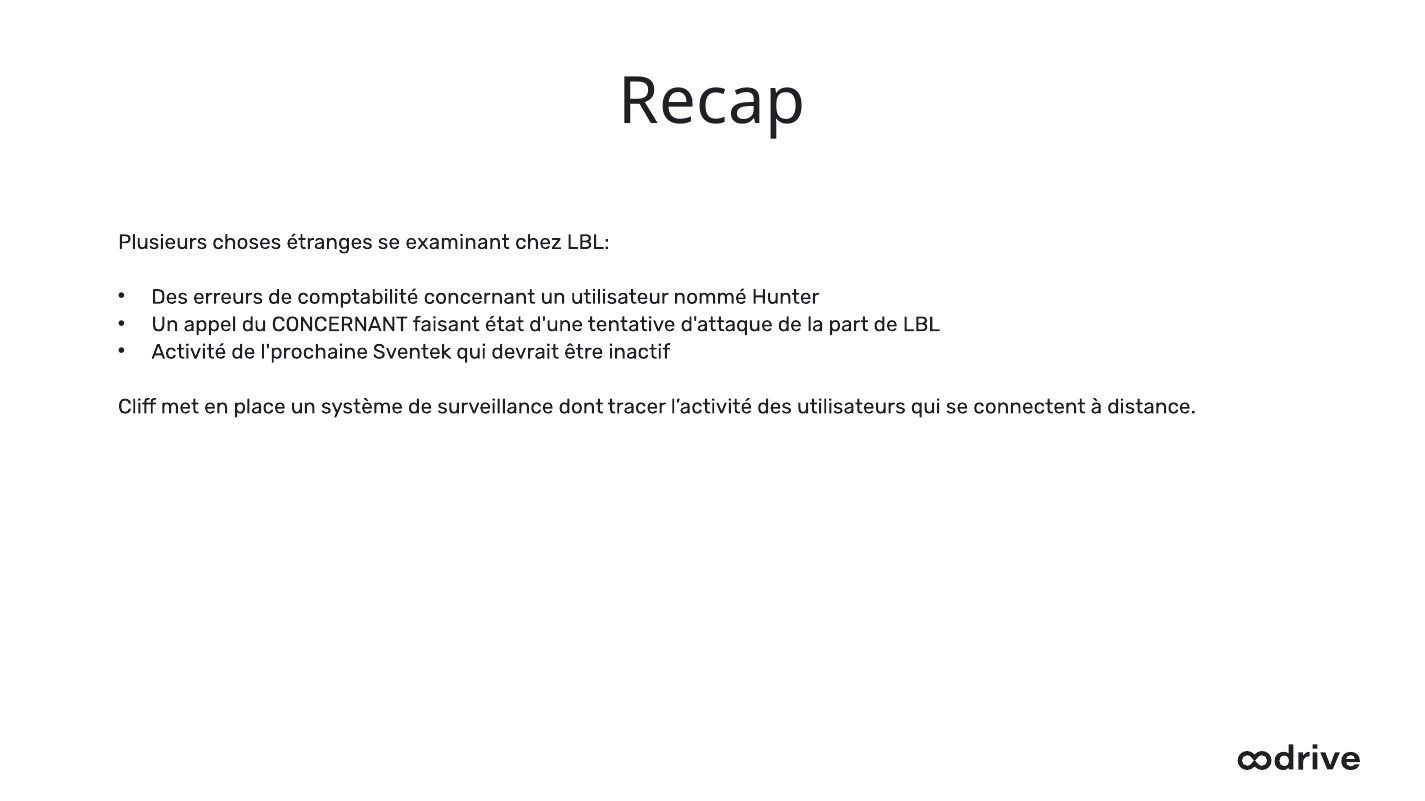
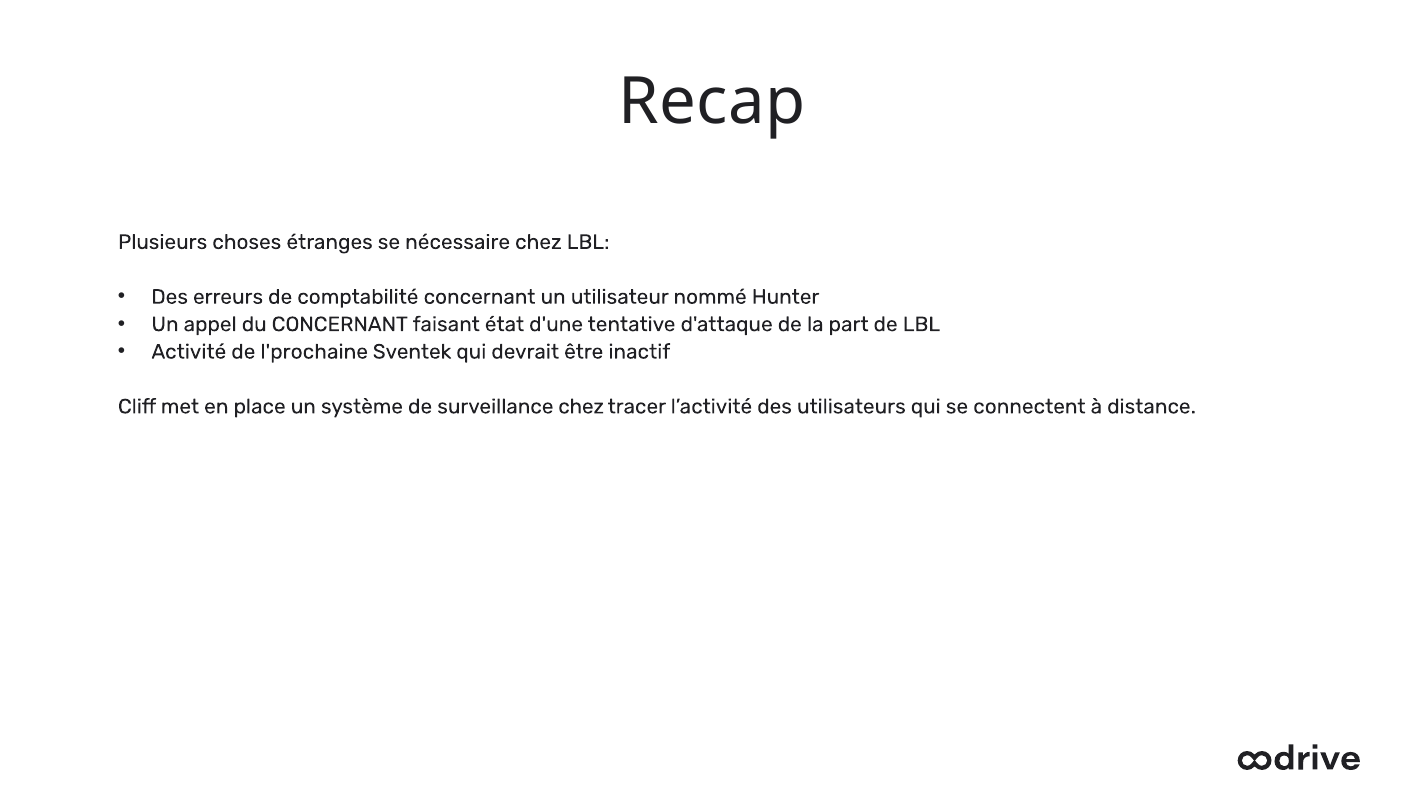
examinant: examinant -> nécessaire
surveillance dont: dont -> chez
